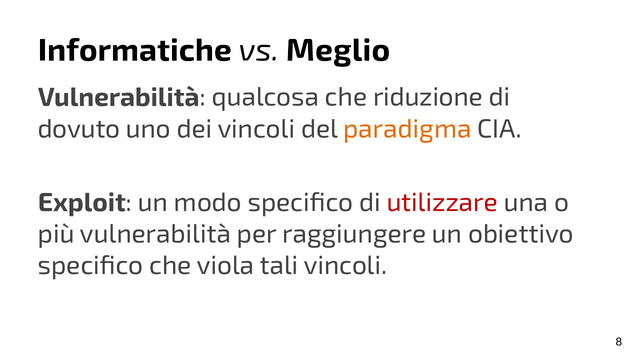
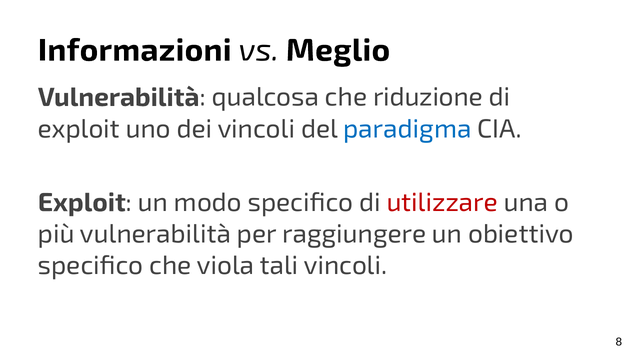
Informatiche: Informatiche -> Informazioni
dovuto at (79, 129): dovuto -> exploit
paradigma colour: orange -> blue
